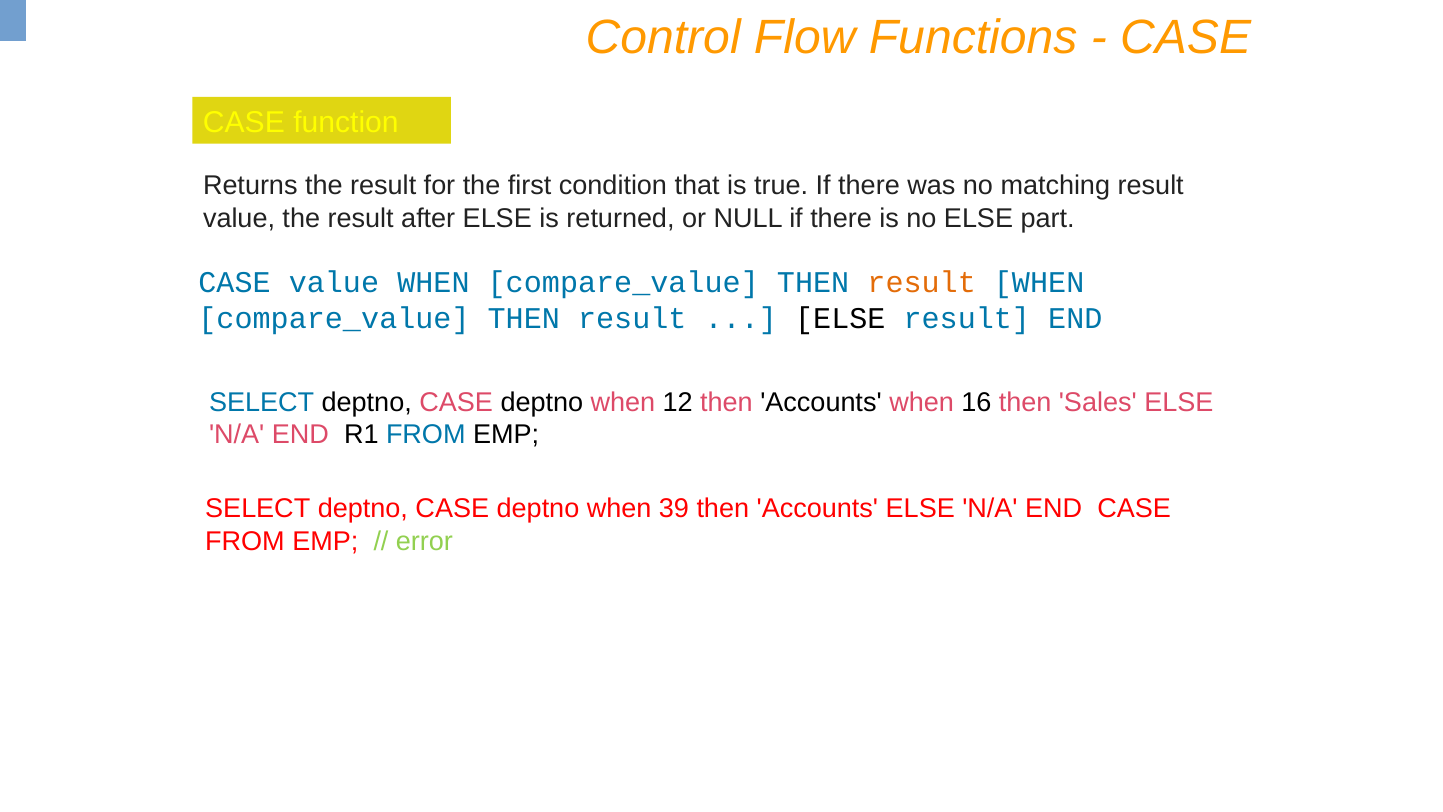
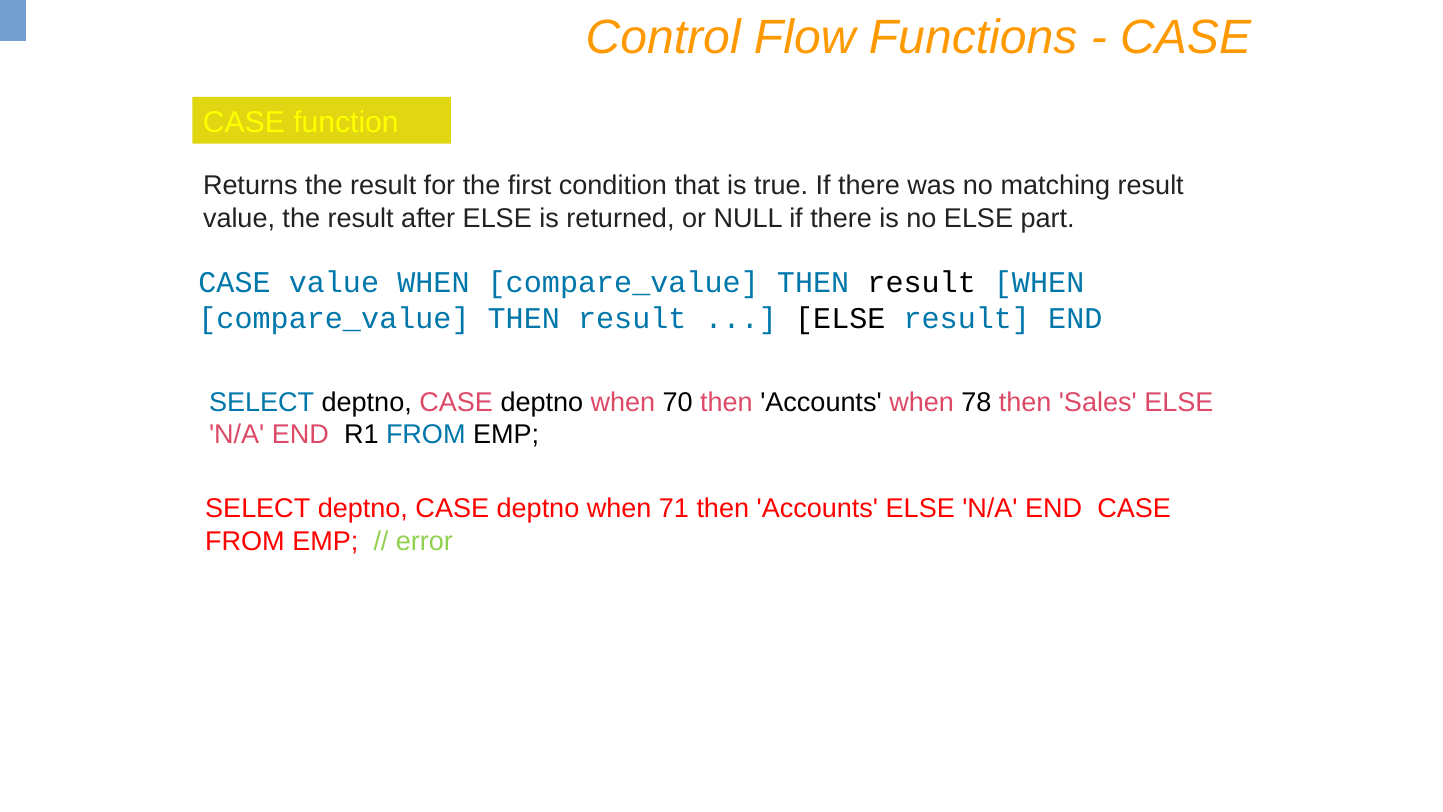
result at (922, 282) colour: orange -> black
12: 12 -> 70
16: 16 -> 78
39: 39 -> 71
